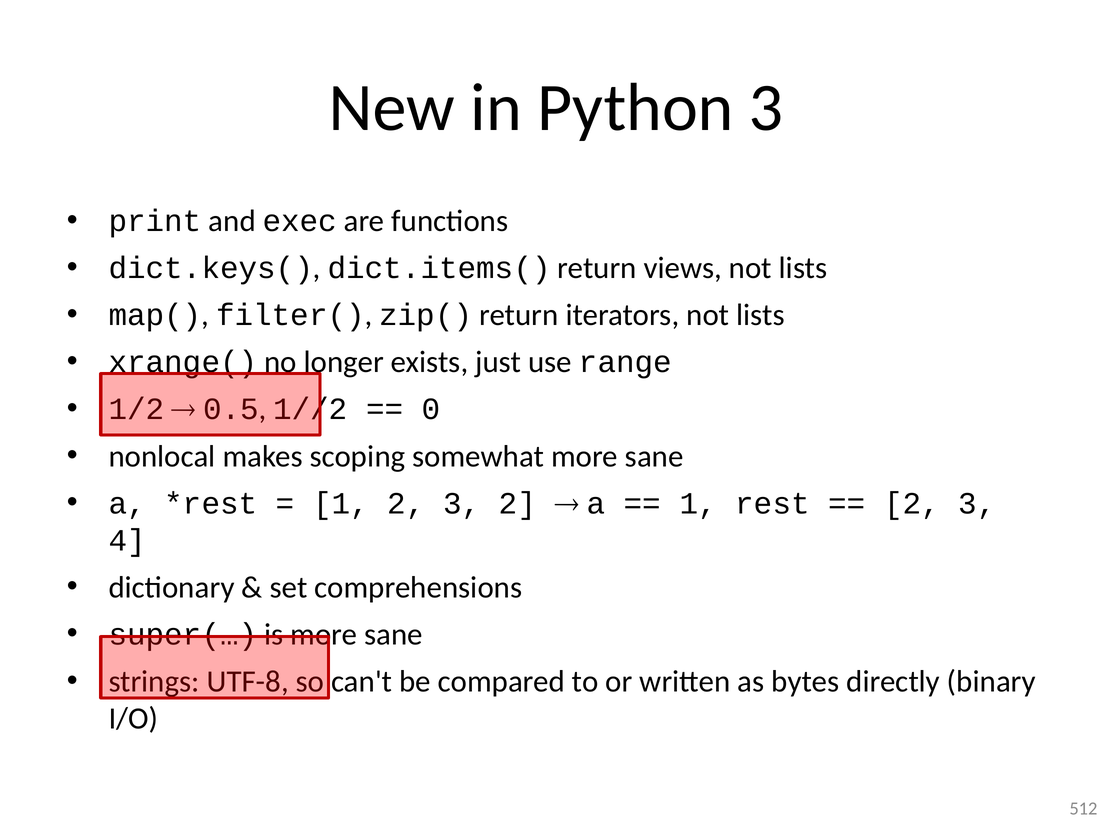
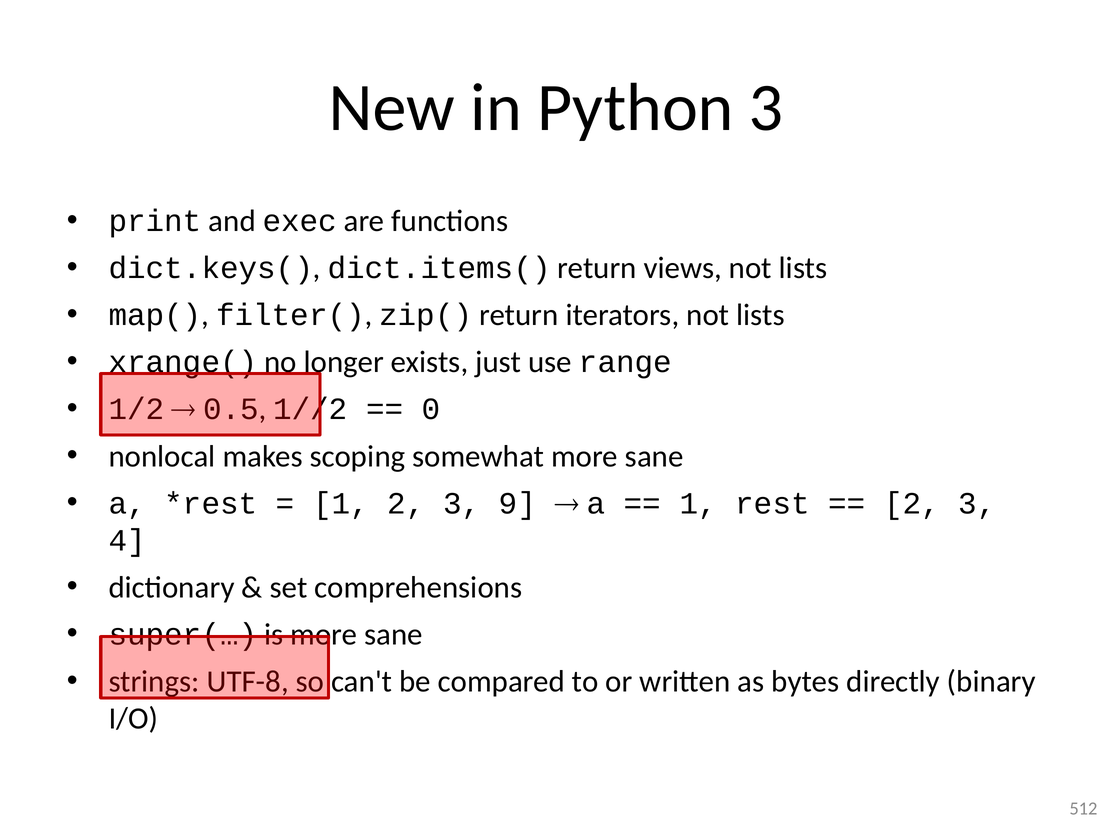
3 2: 2 -> 9
